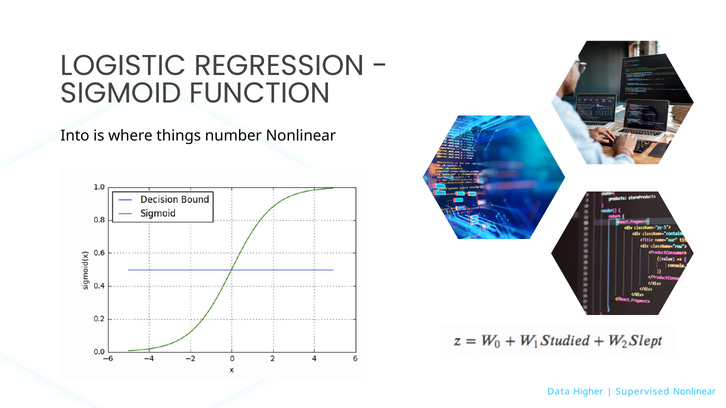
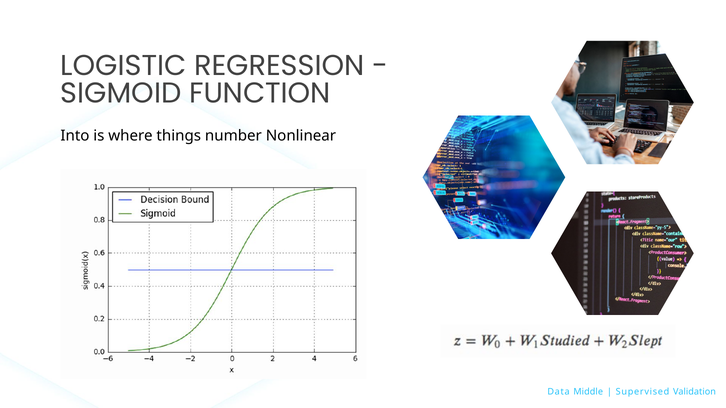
Higher: Higher -> Middle
Supervised Nonlinear: Nonlinear -> Validation
